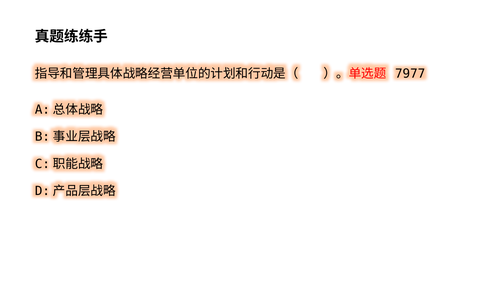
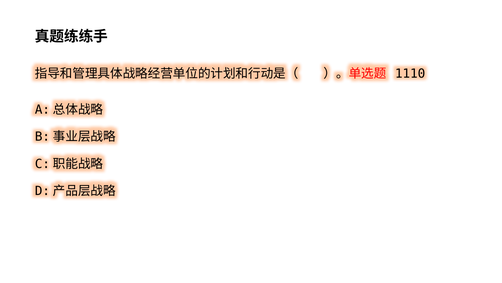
7977: 7977 -> 1110
